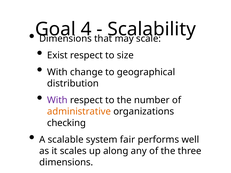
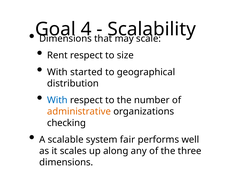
Exist: Exist -> Rent
change: change -> started
With at (57, 100) colour: purple -> blue
